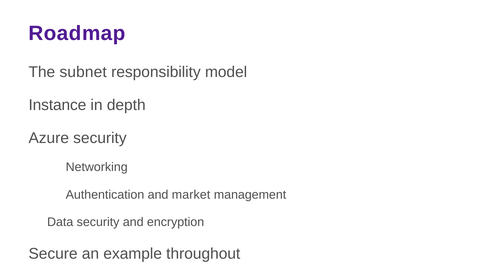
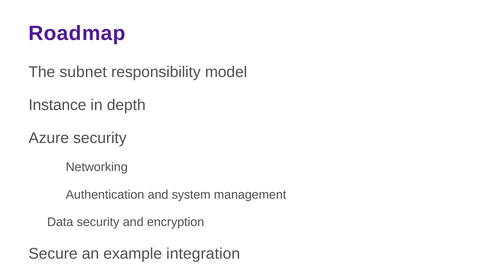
market: market -> system
throughout: throughout -> integration
